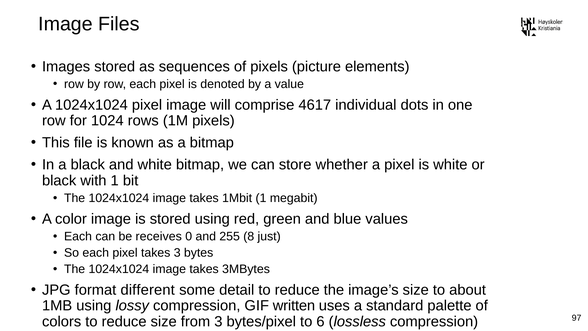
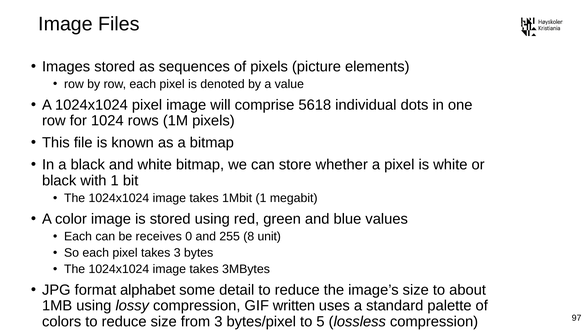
4617: 4617 -> 5618
just: just -> unit
different: different -> alphabet
6: 6 -> 5
